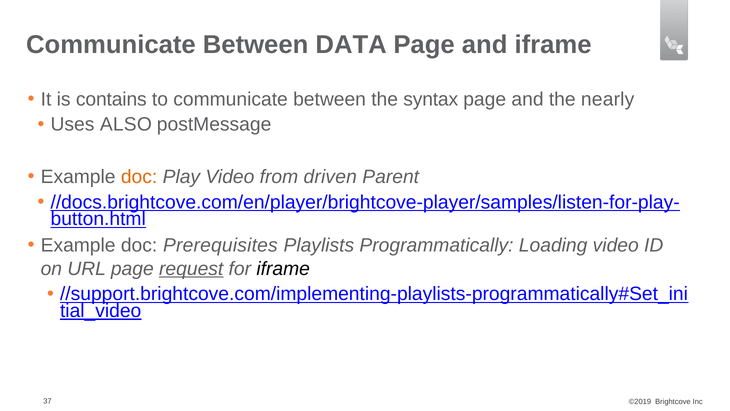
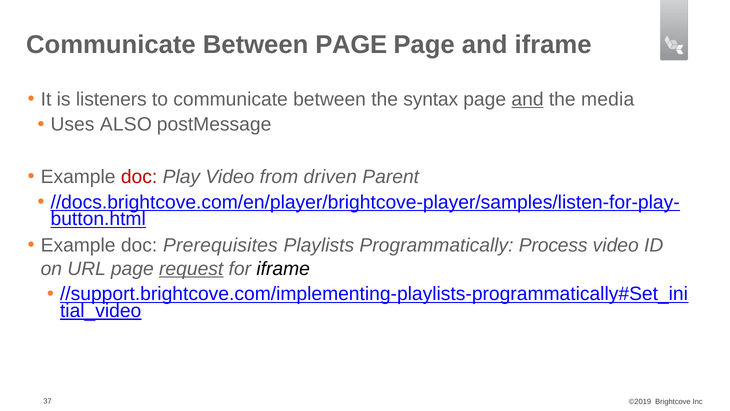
Between DATA: DATA -> PAGE
contains: contains -> listeners
and at (528, 99) underline: none -> present
nearly: nearly -> media
doc at (139, 177) colour: orange -> red
Loading: Loading -> Process
